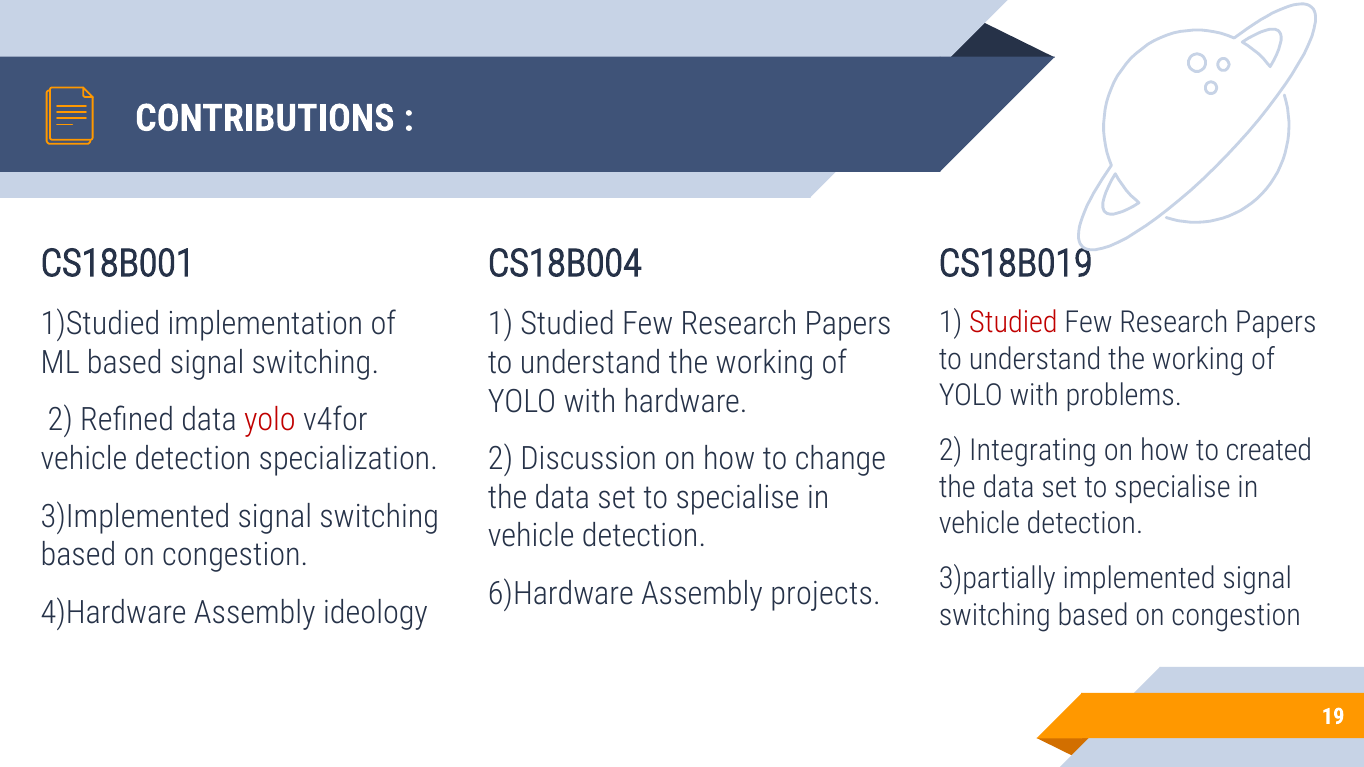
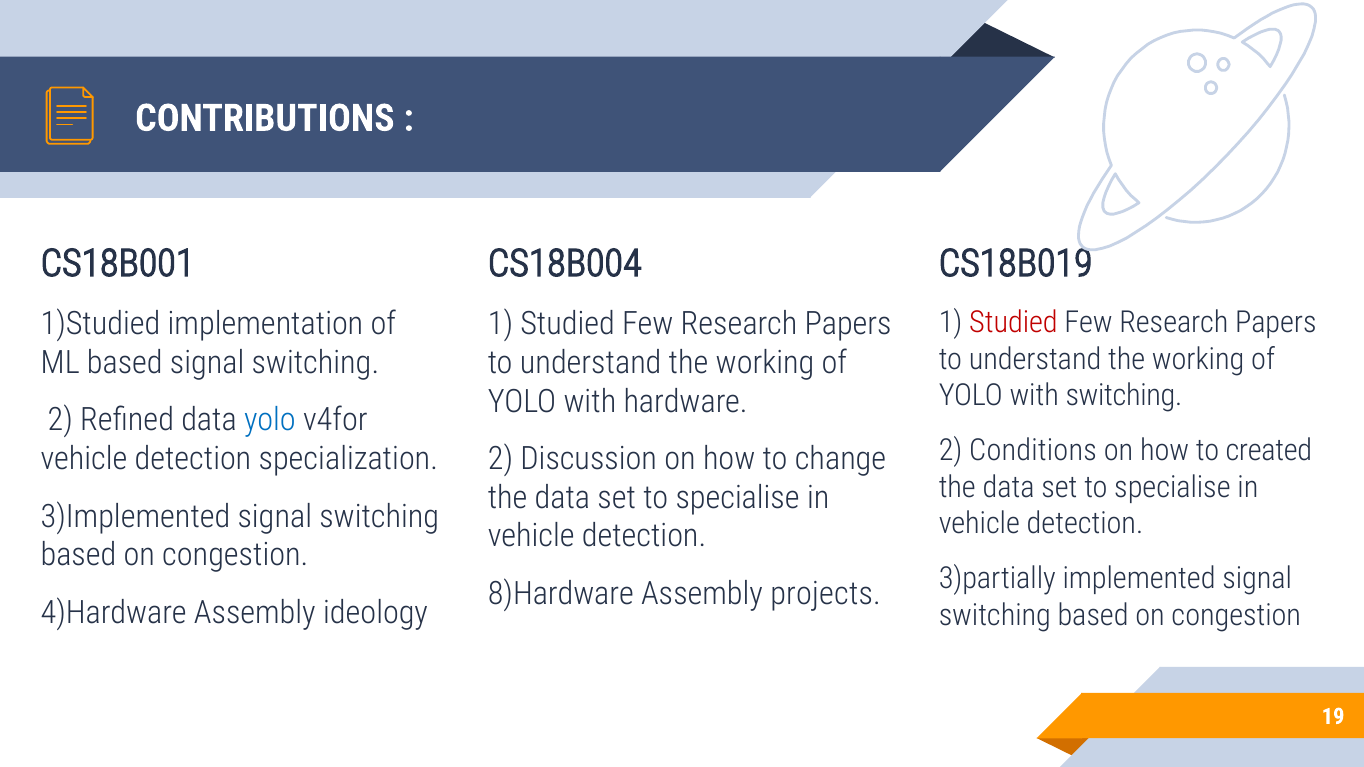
with problems: problems -> switching
yolo at (270, 420) colour: red -> blue
Integrating: Integrating -> Conditions
6)Hardware: 6)Hardware -> 8)Hardware
